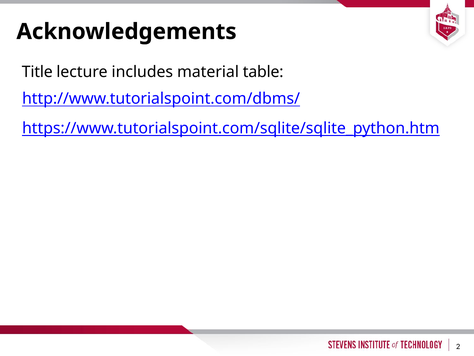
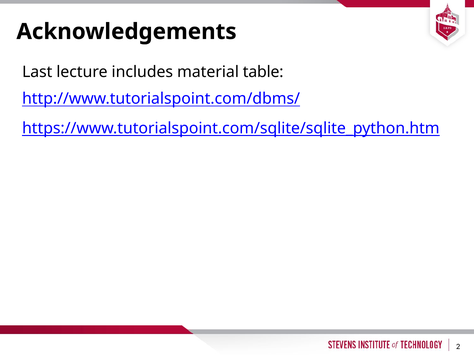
Title: Title -> Last
